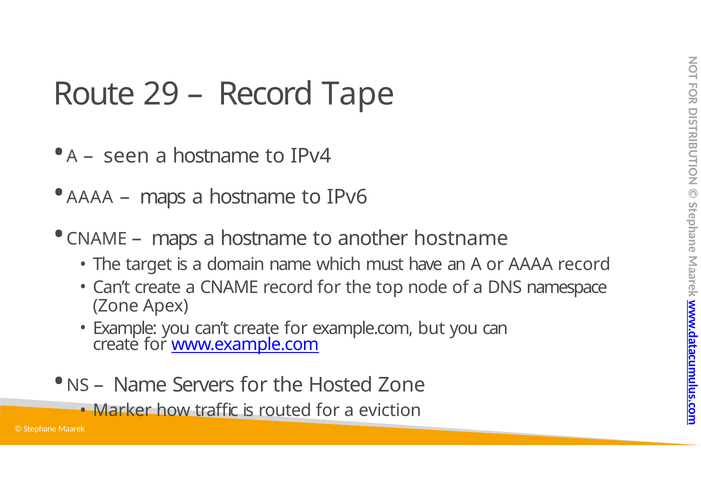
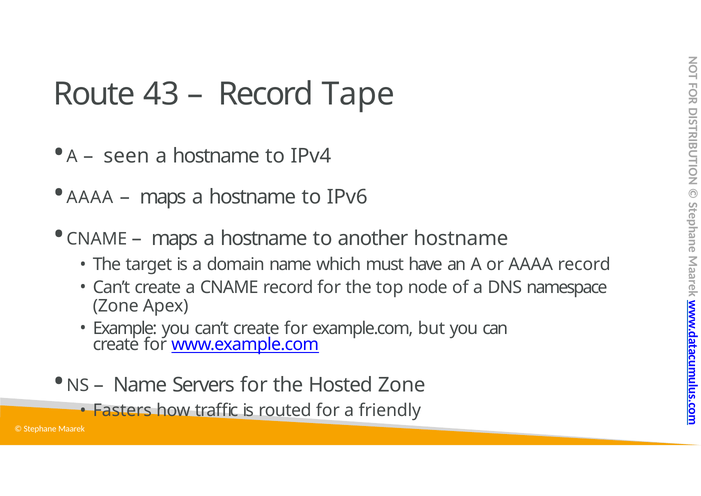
29: 29 -> 43
Marker: Marker -> Fasters
eviction: eviction -> friendly
